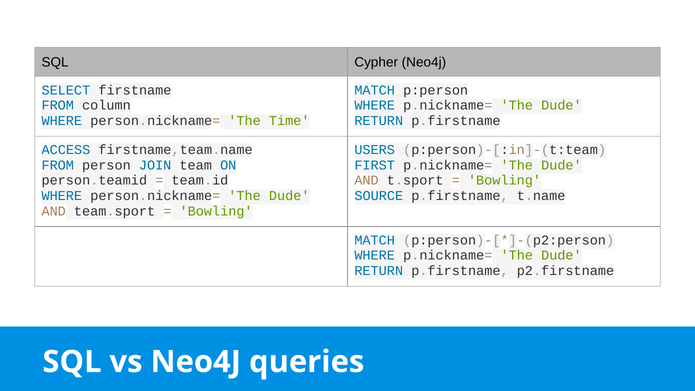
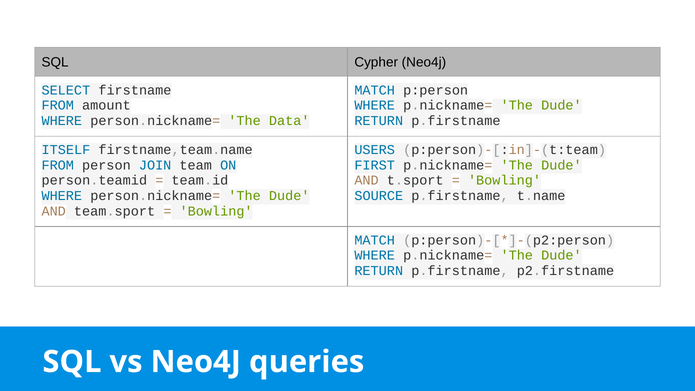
column: column -> amount
Time: Time -> Data
ACCESS: ACCESS -> ITSELF
